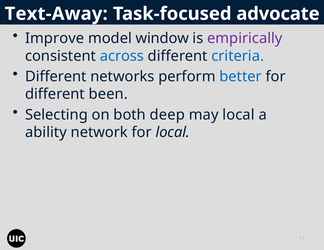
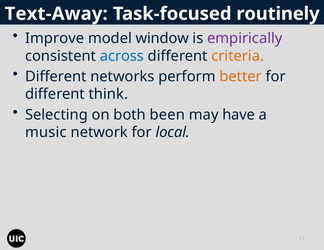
advocate: advocate -> routinely
criteria colour: blue -> orange
better colour: blue -> orange
been: been -> think
deep: deep -> been
may local: local -> have
ability: ability -> music
